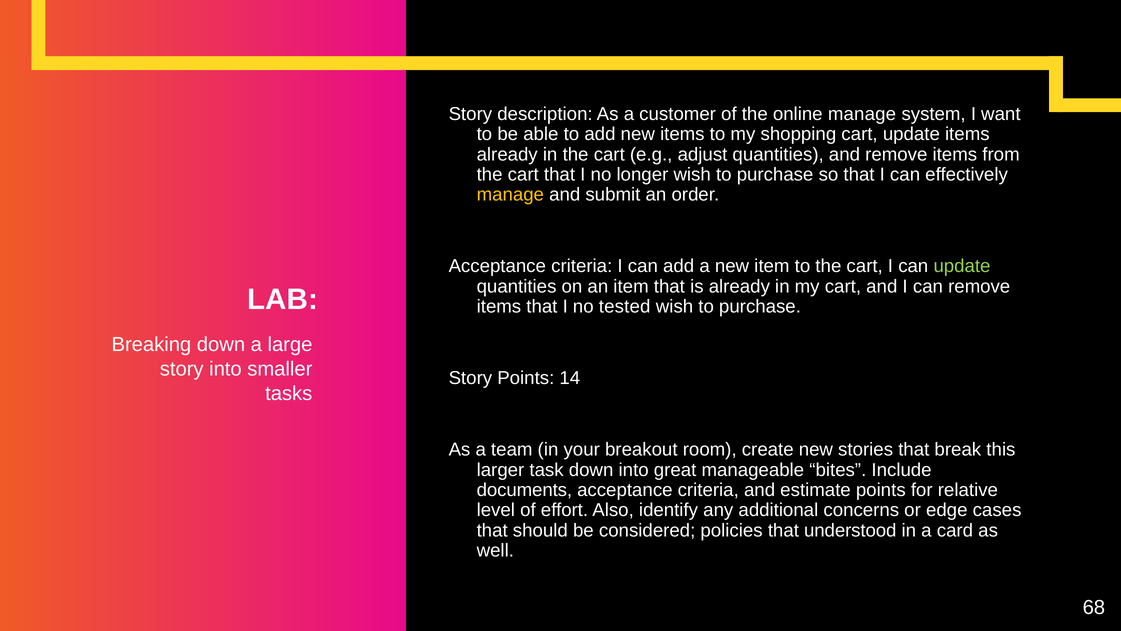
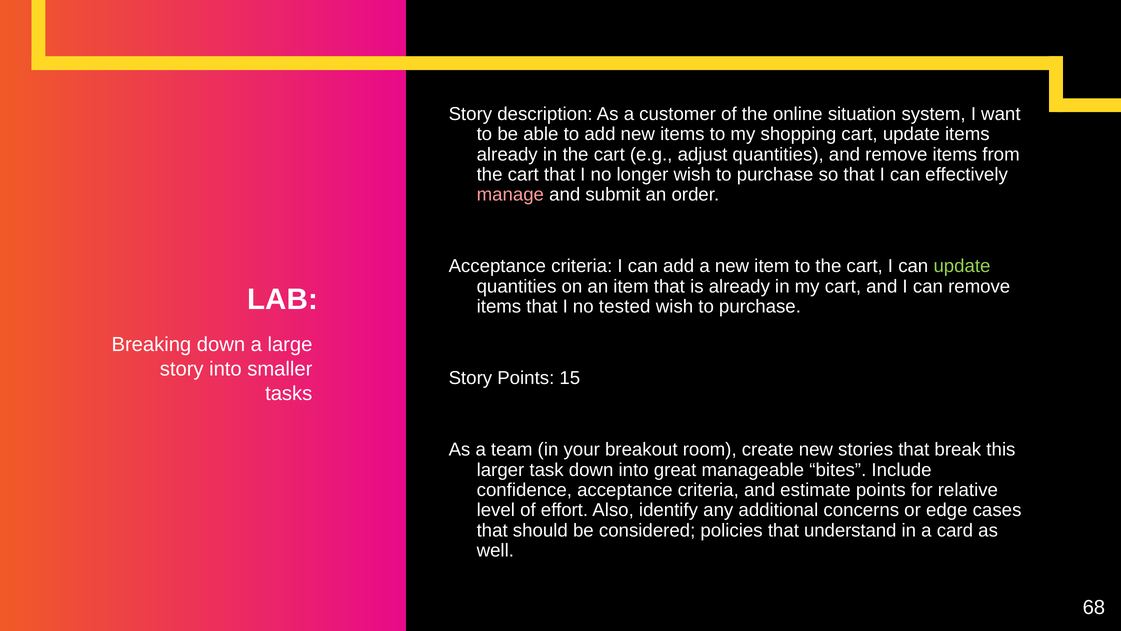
online manage: manage -> situation
manage at (510, 195) colour: yellow -> pink
14: 14 -> 15
documents: documents -> confidence
understood: understood -> understand
